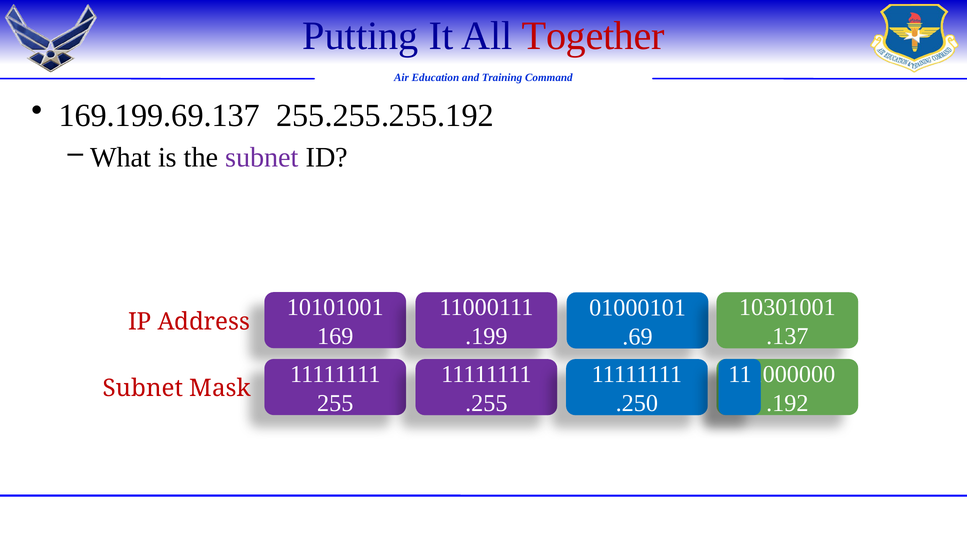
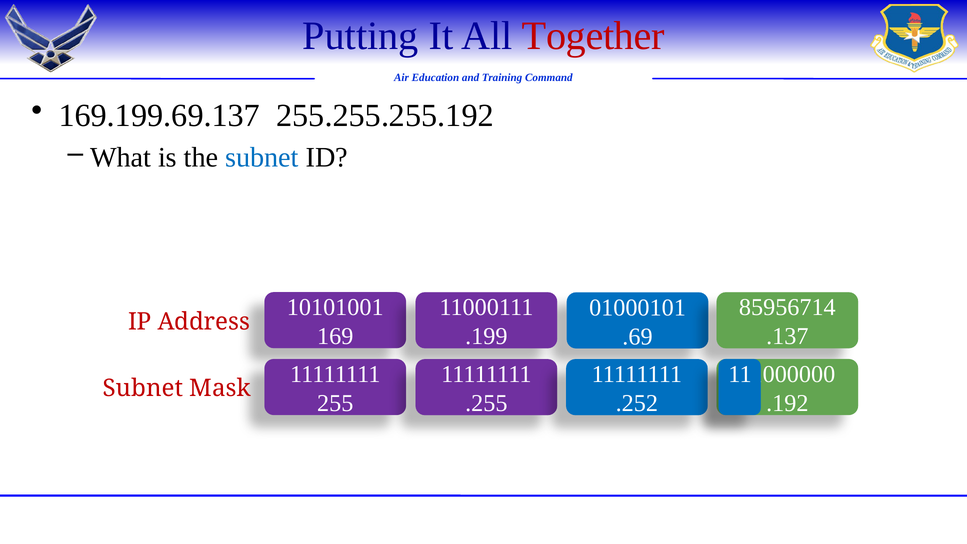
subnet at (262, 157) colour: purple -> blue
10301001: 10301001 -> 85956714
.250: .250 -> .252
